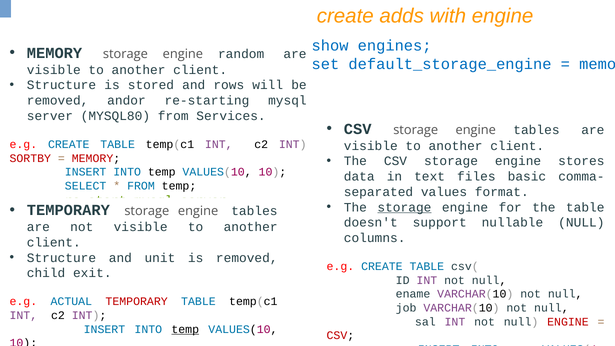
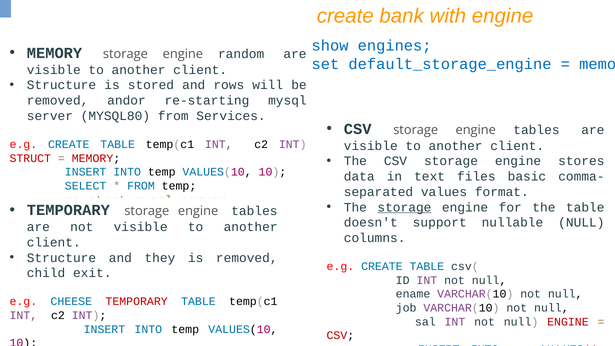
adds: adds -> bank
SORTBY: SORTBY -> STRUCT
unit: unit -> they
ACTUAL: ACTUAL -> CHEESE
temp at (185, 329) underline: present -> none
